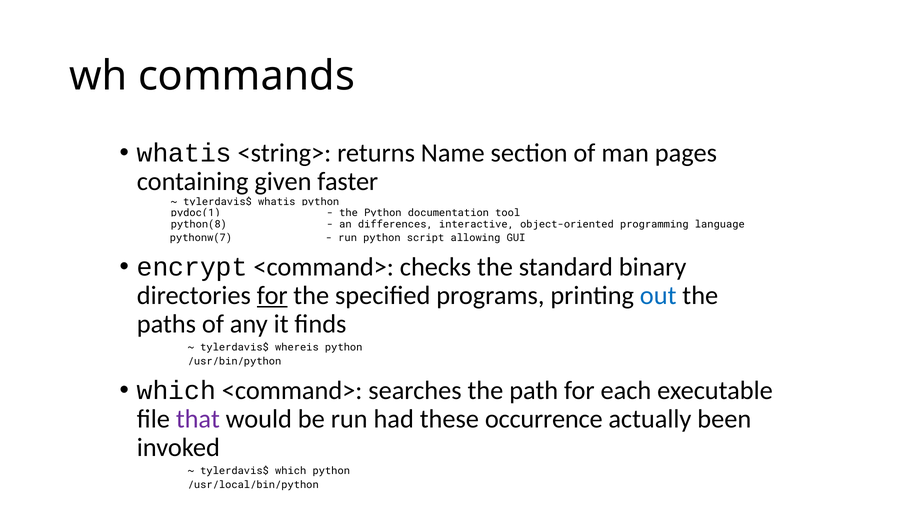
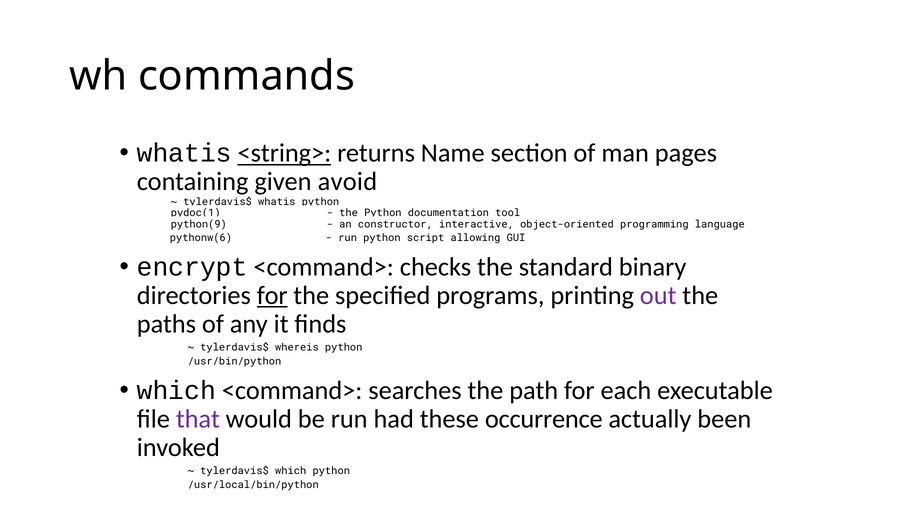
<string> underline: none -> present
faster: faster -> avoid
python(8: python(8 -> python(9
differences: differences -> constructor
pythonw(7: pythonw(7 -> pythonw(6
out colour: blue -> purple
